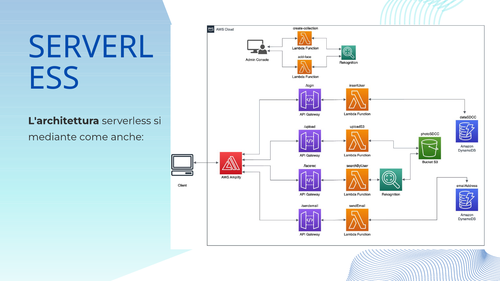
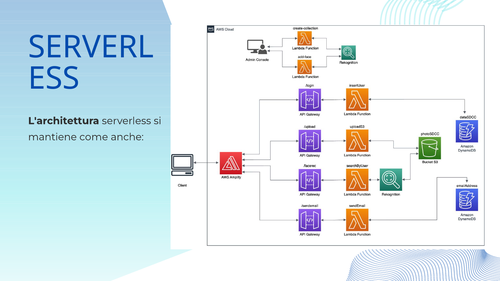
mediante: mediante -> mantiene
